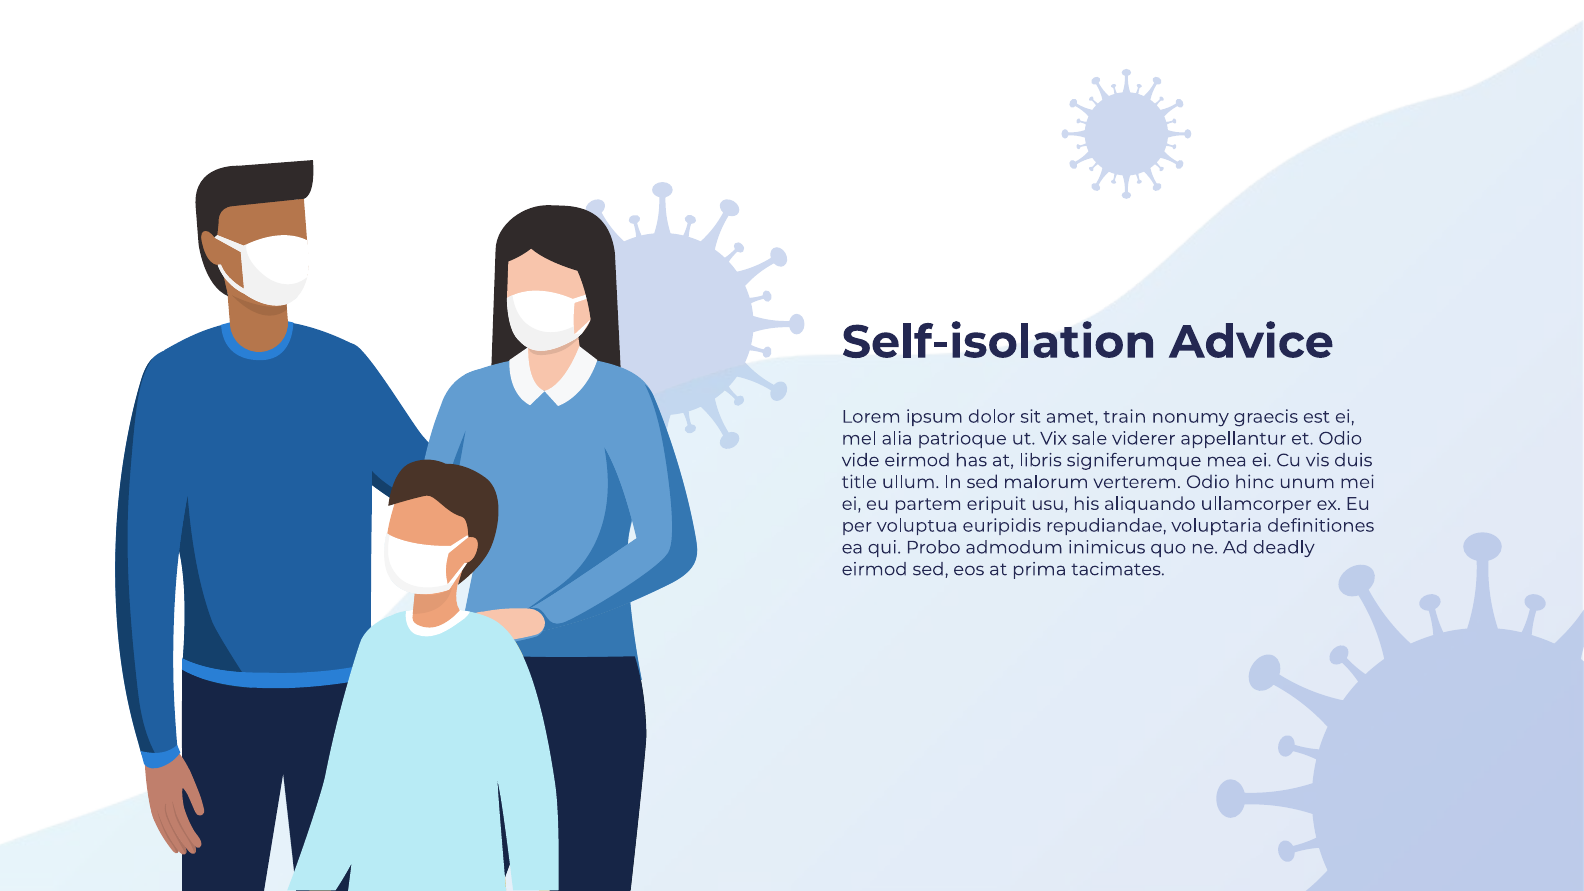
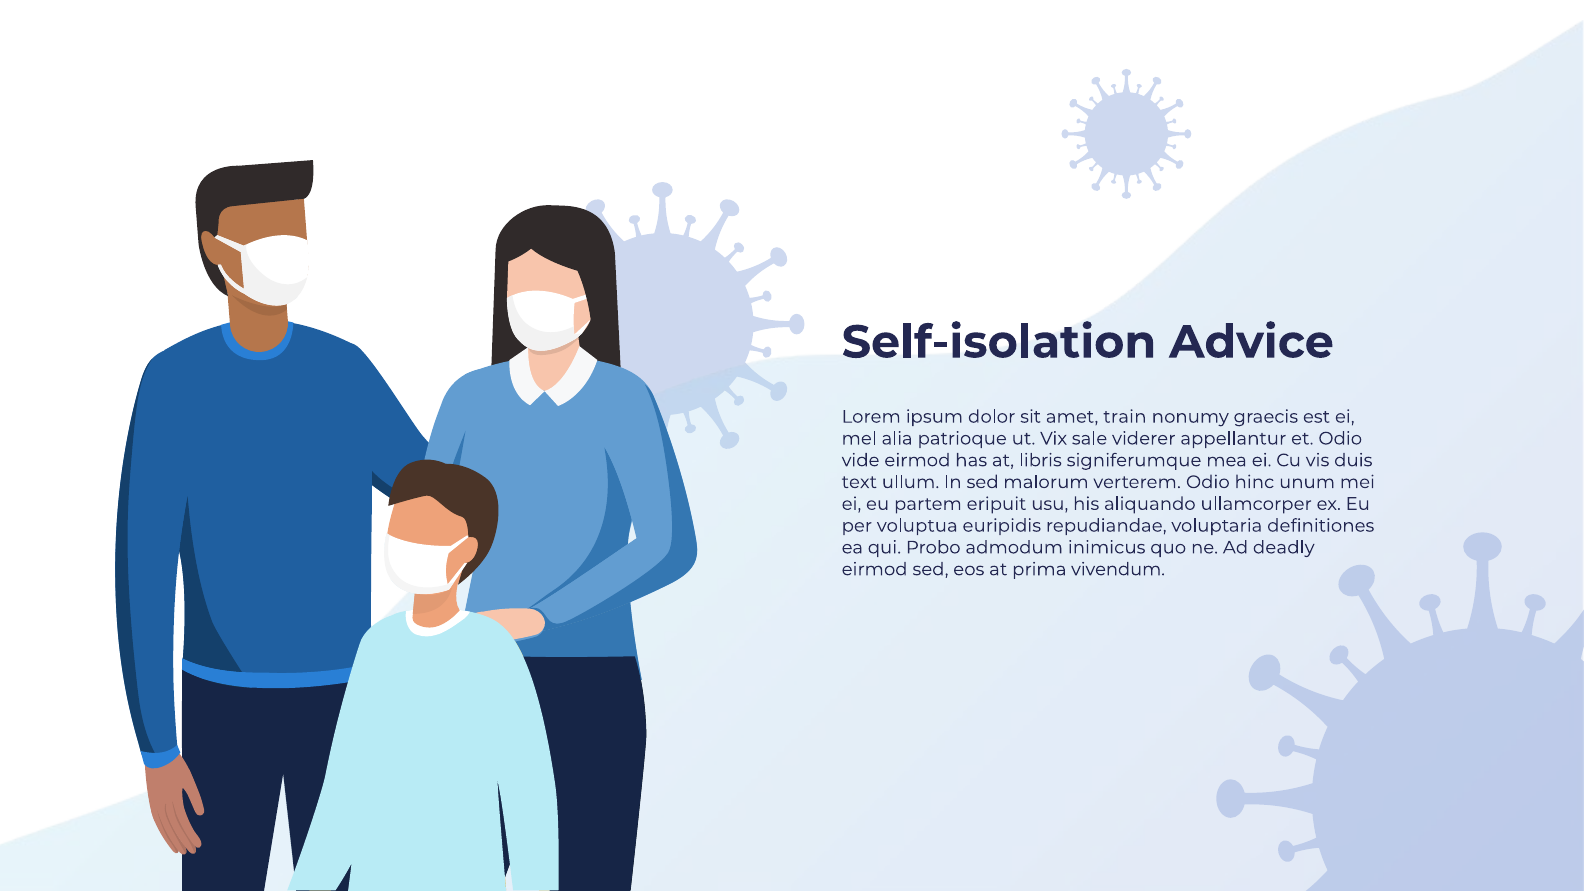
title: title -> text
tacimates: tacimates -> vivendum
